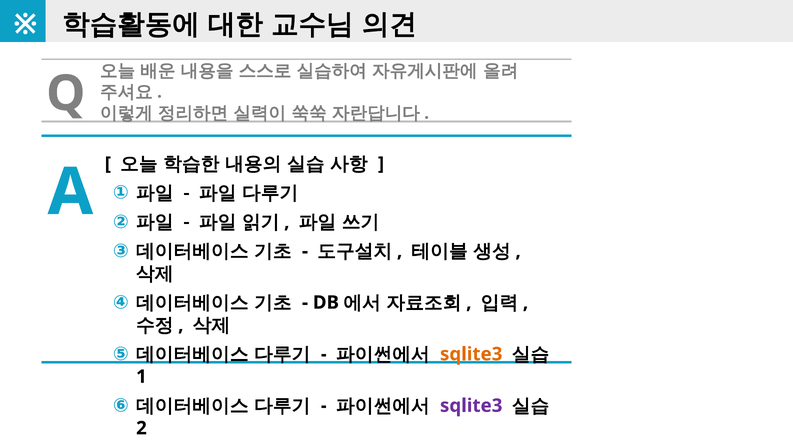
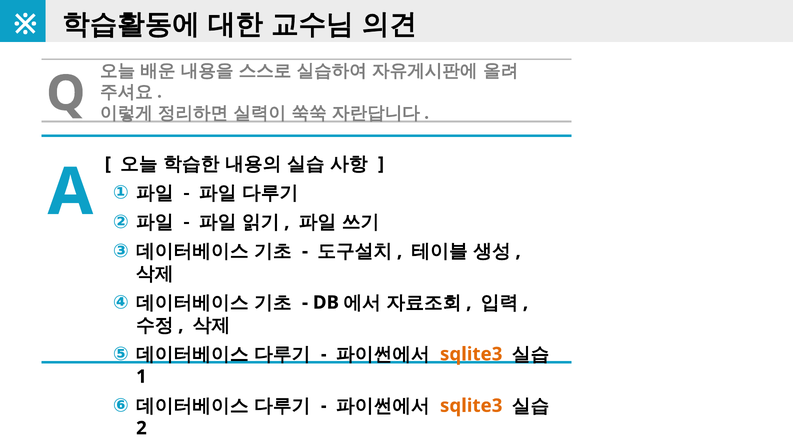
sqlite3 at (471, 406) colour: purple -> orange
